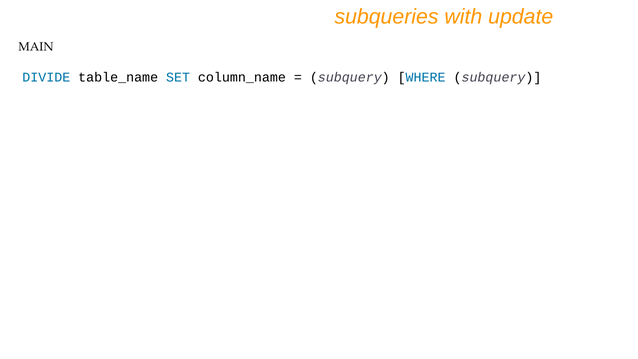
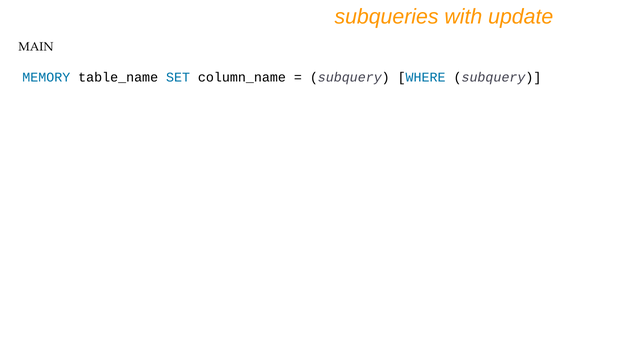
DIVIDE: DIVIDE -> MEMORY
